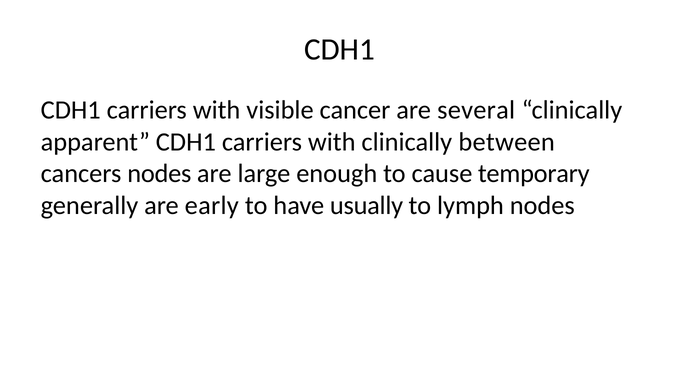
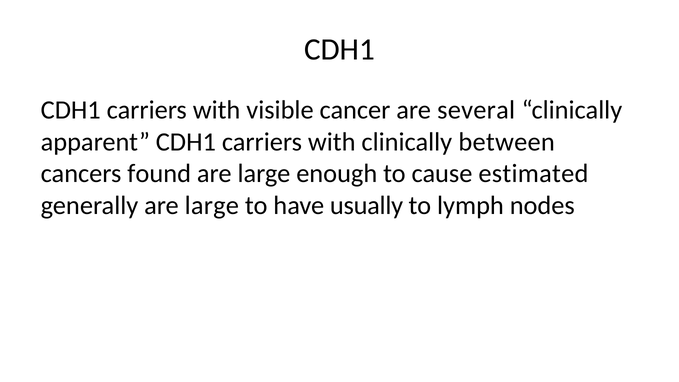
cancers nodes: nodes -> found
temporary: temporary -> estimated
generally are early: early -> large
